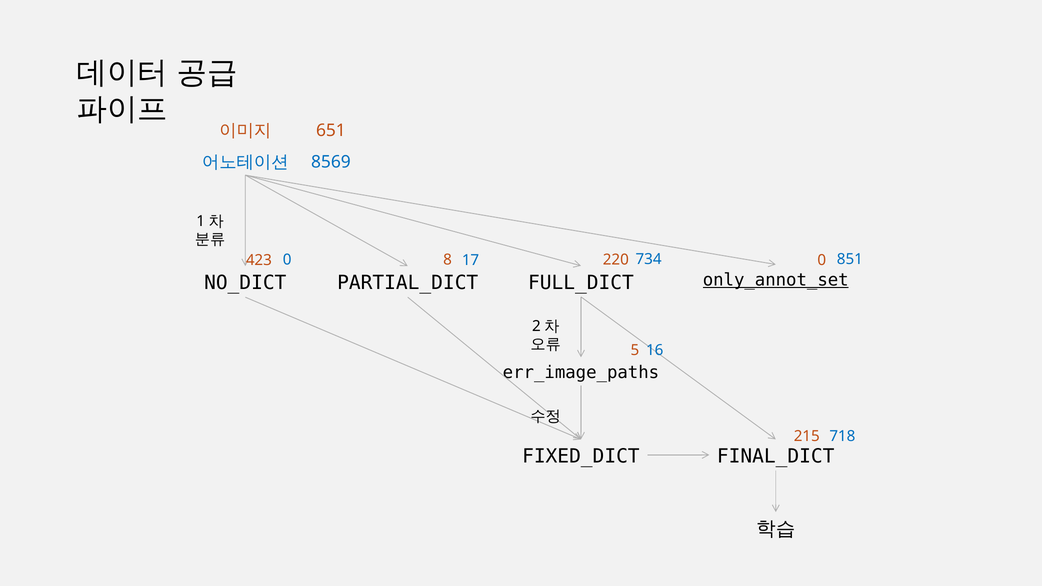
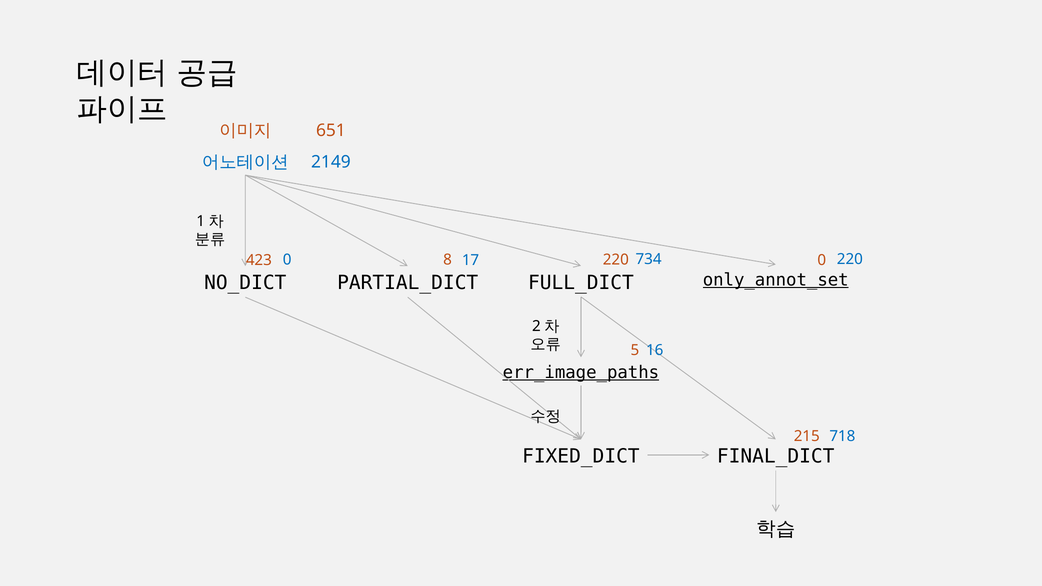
8569: 8569 -> 2149
423 851: 851 -> 220
err_image_paths underline: none -> present
